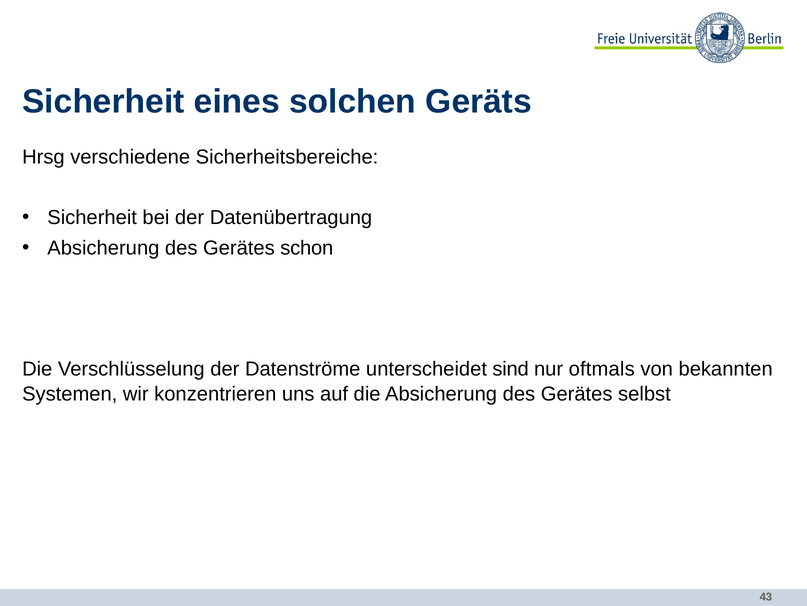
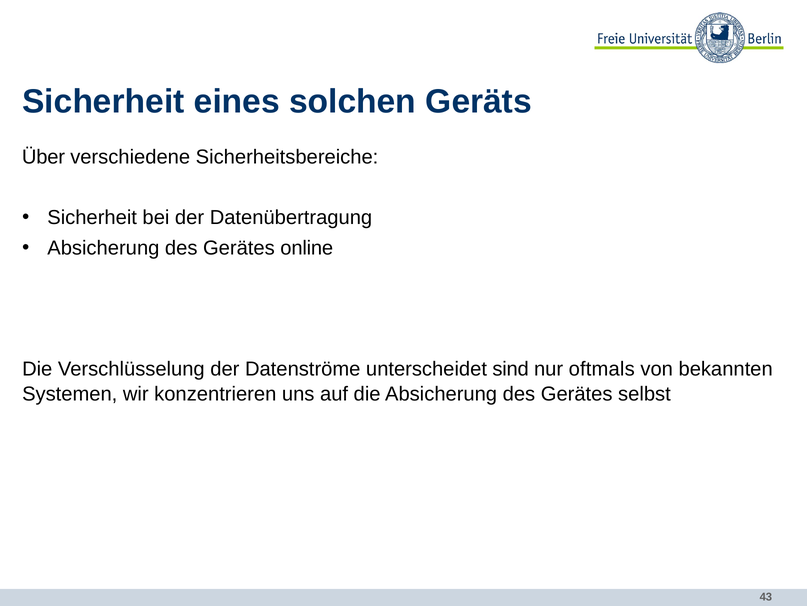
Hrsg: Hrsg -> Über
schon: schon -> online
